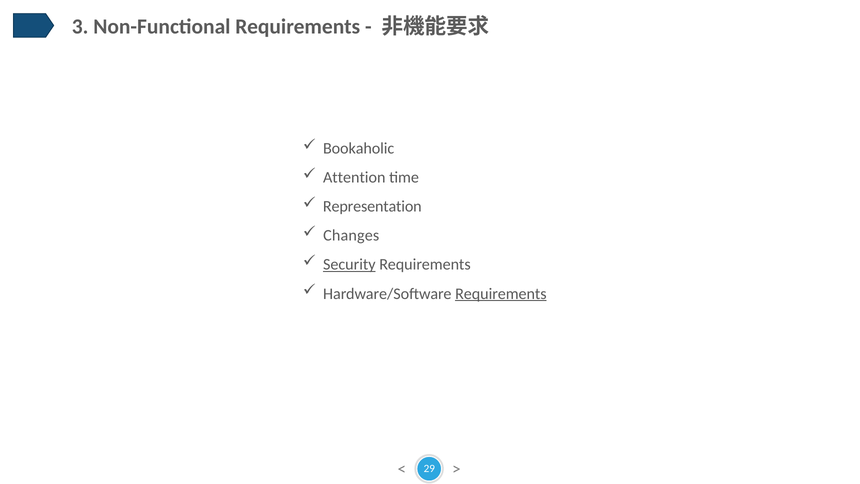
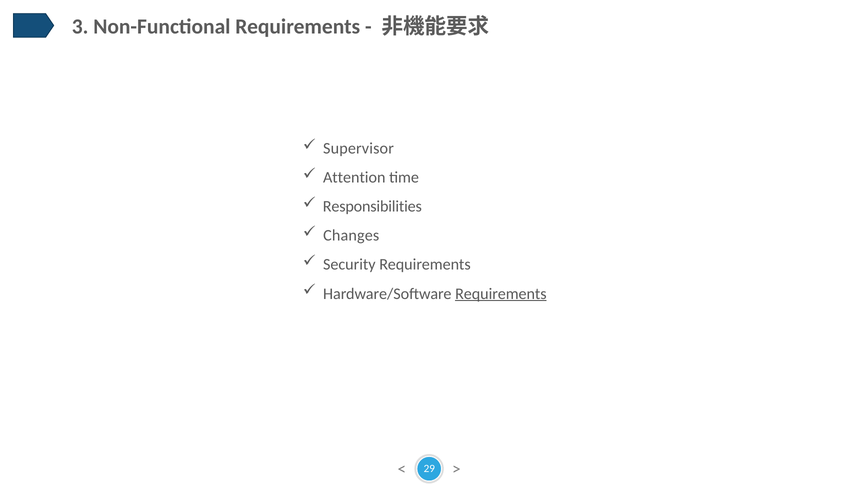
Bookaholic: Bookaholic -> Supervisor
Representation: Representation -> Responsibilities
Security underline: present -> none
